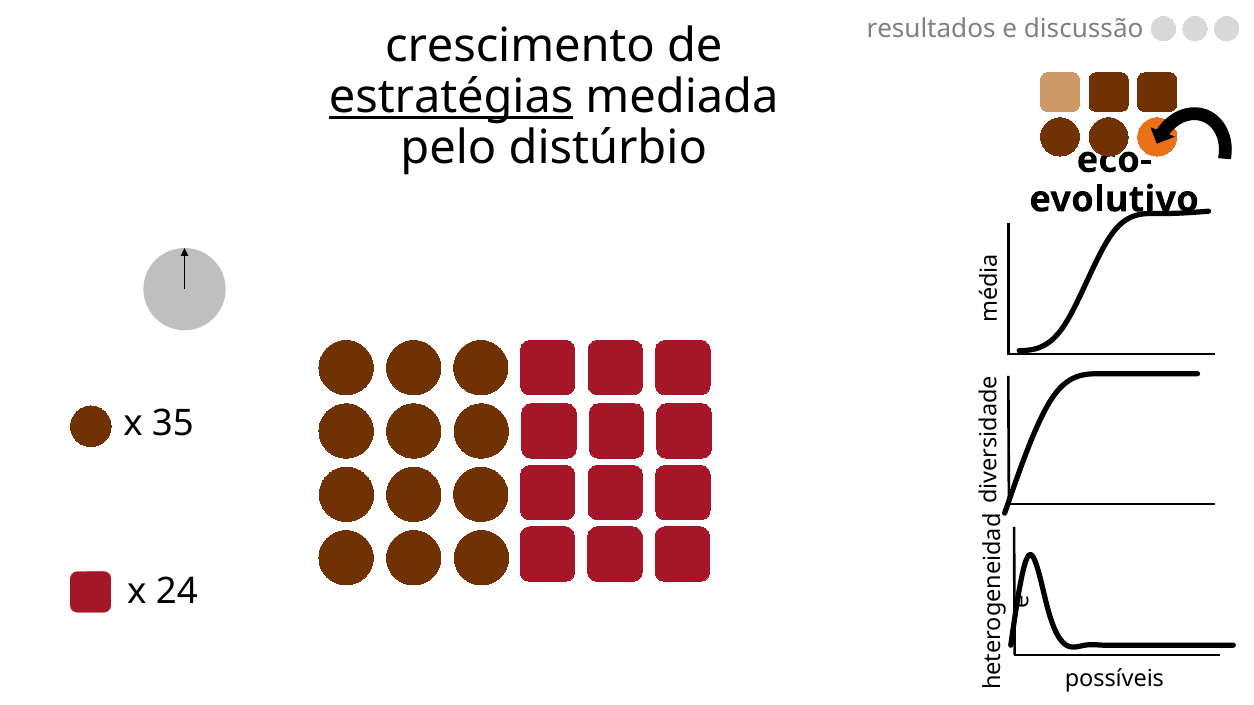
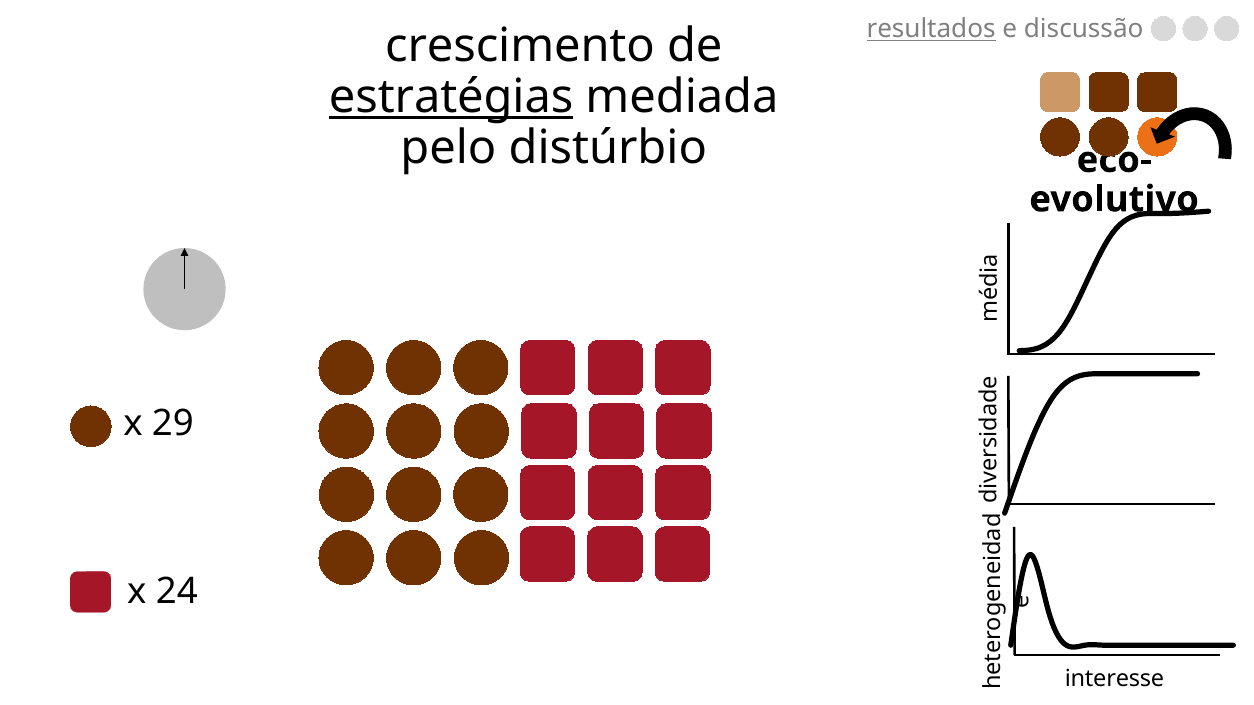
resultados underline: none -> present
35: 35 -> 29
possíveis: possíveis -> interesse
